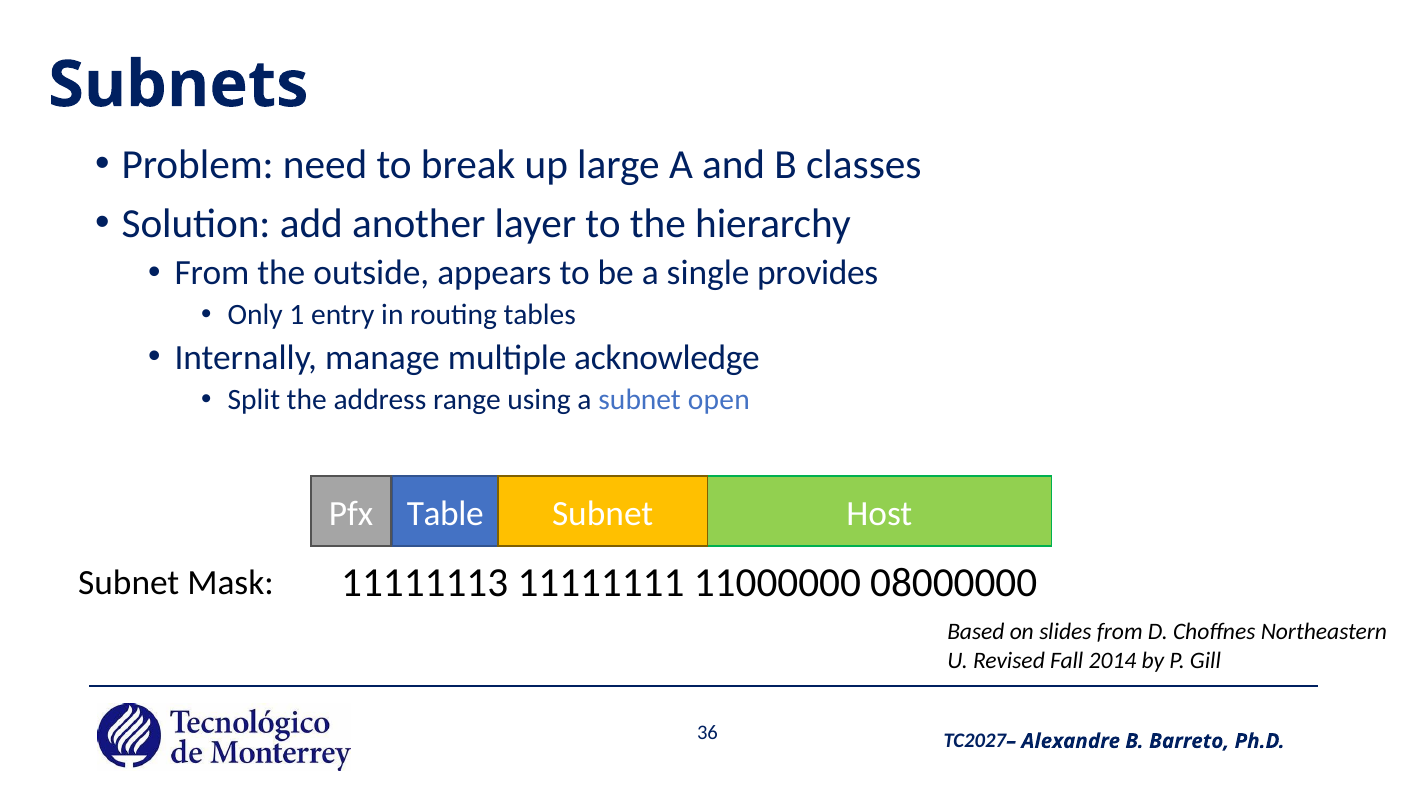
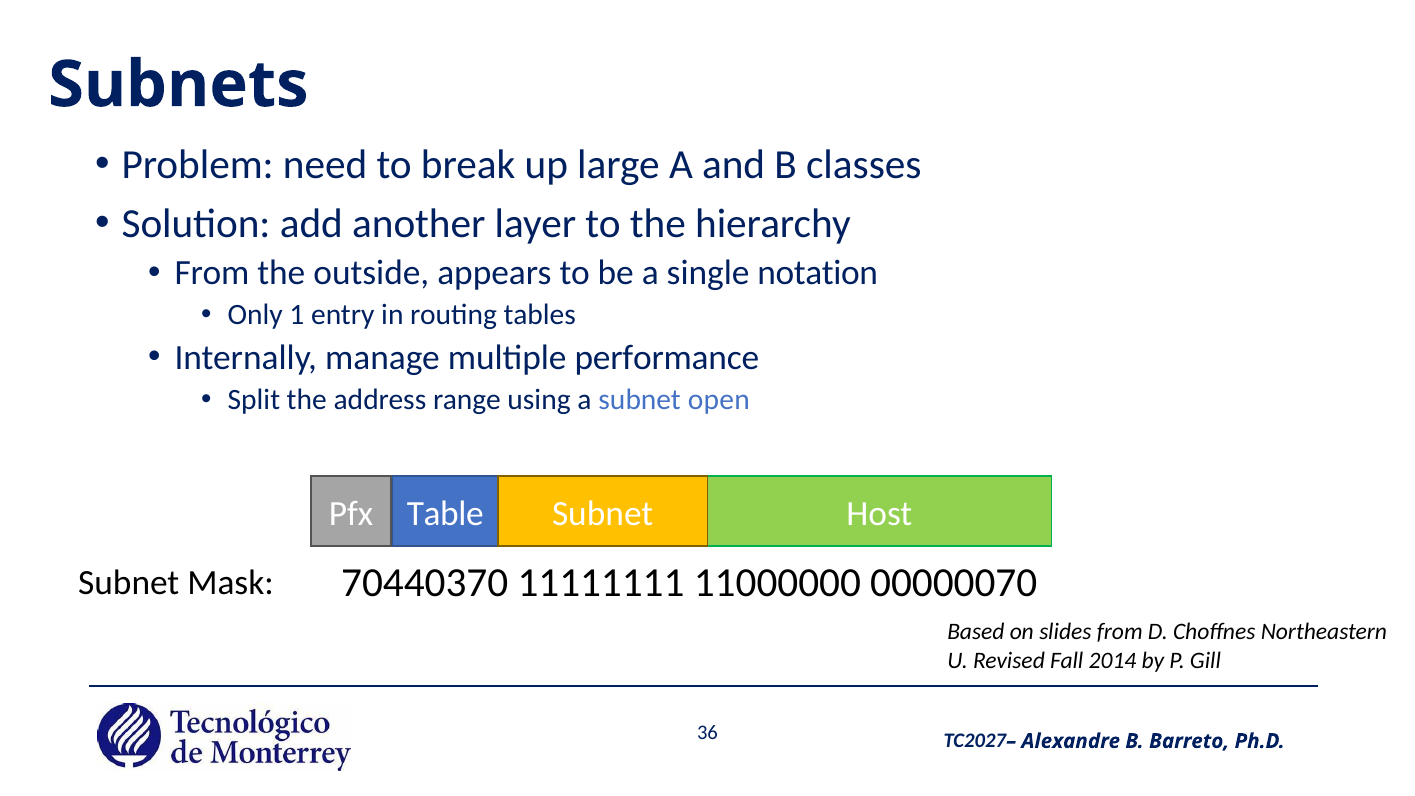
provides: provides -> notation
acknowledge: acknowledge -> performance
11111113: 11111113 -> 70440370
08000000: 08000000 -> 00000070
